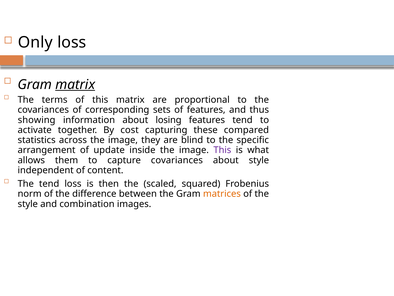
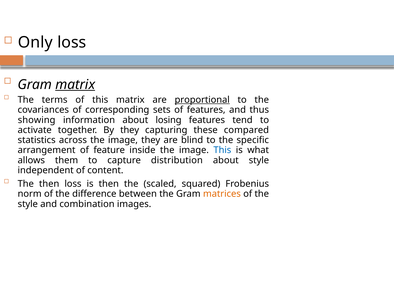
proportional underline: none -> present
By cost: cost -> they
update: update -> feature
This at (222, 150) colour: purple -> blue
capture covariances: covariances -> distribution
The tend: tend -> then
